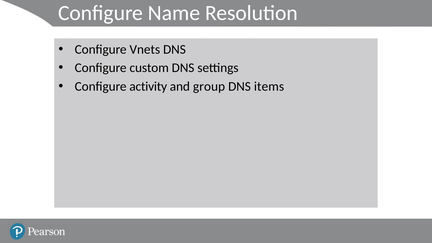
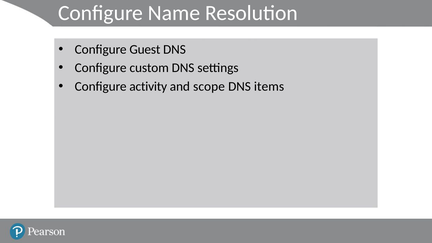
Vnets: Vnets -> Guest
group: group -> scope
